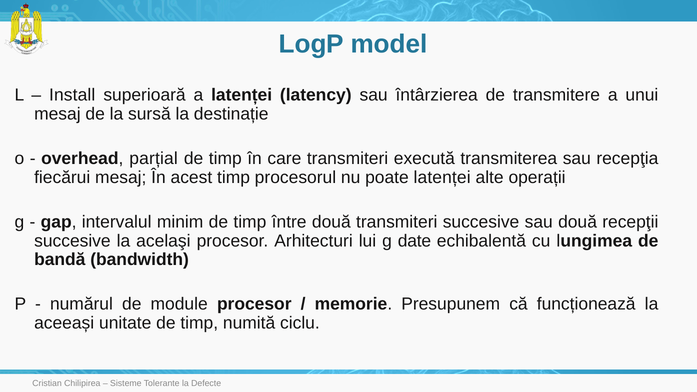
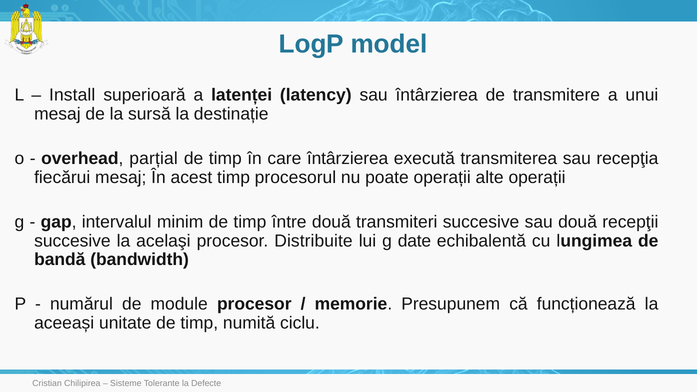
care transmiteri: transmiteri -> întârzierea
poate latenței: latenței -> operații
Arhitecturi: Arhitecturi -> Distribuite
